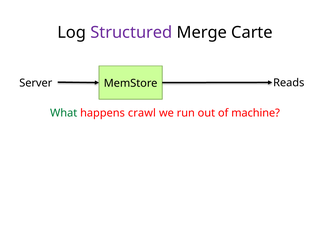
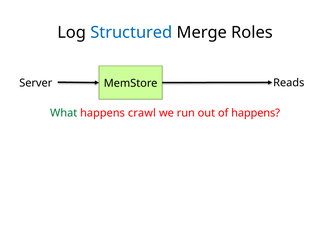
Structured colour: purple -> blue
Carte: Carte -> Roles
of machine: machine -> happens
